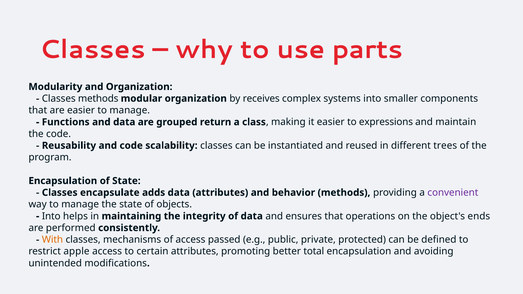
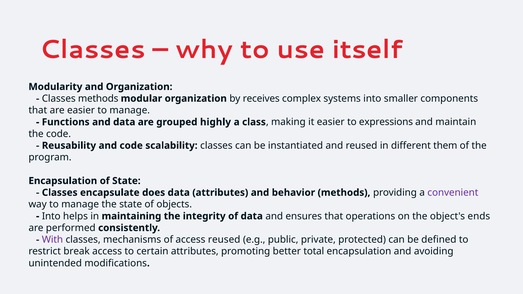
parts: parts -> itself
return: return -> highly
trees: trees -> them
adds: adds -> does
With colour: orange -> purple
access passed: passed -> reused
apple: apple -> break
